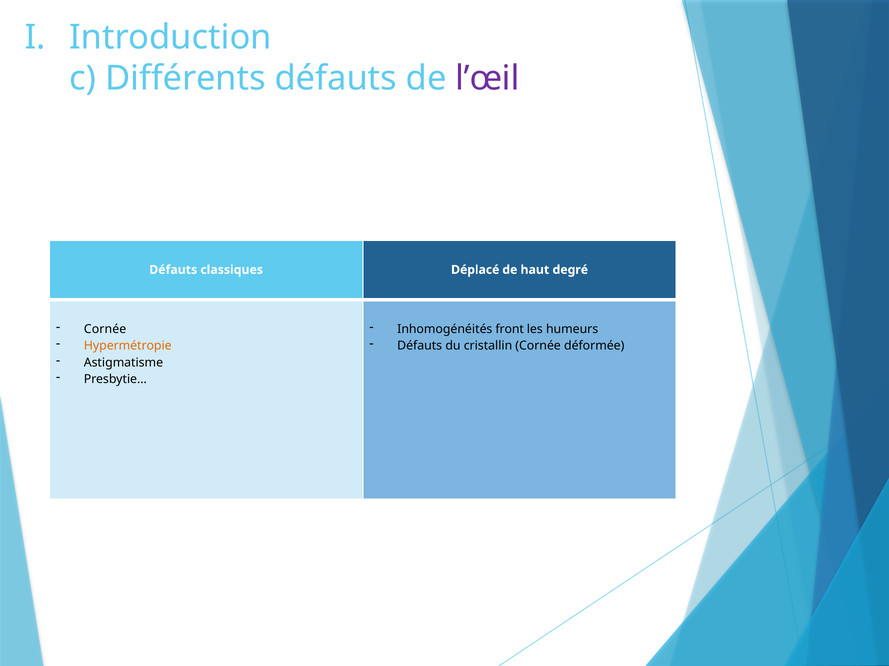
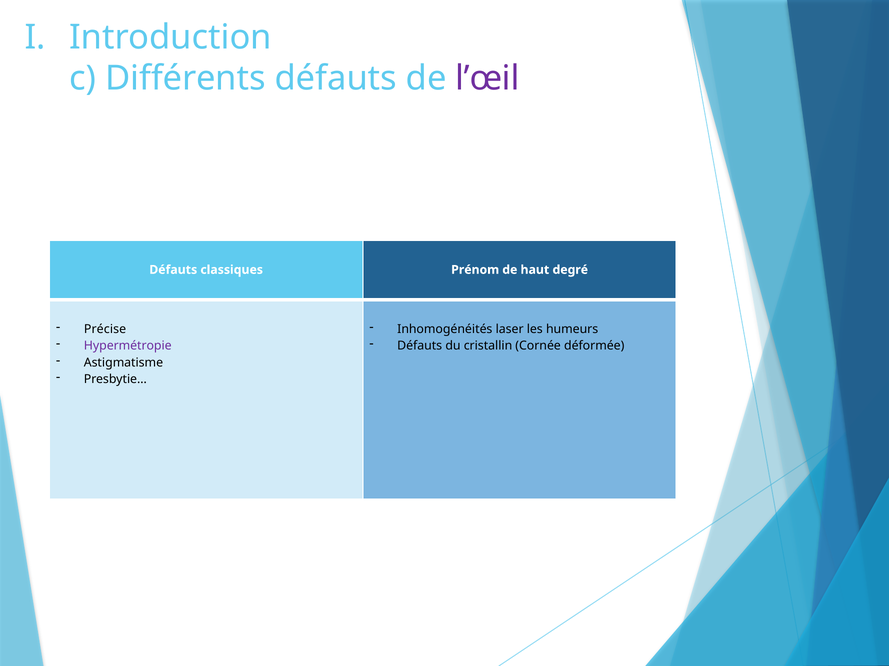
Déplacé: Déplacé -> Prénom
Cornée at (105, 329): Cornée -> Précise
front: front -> laser
Hypermétropie colour: orange -> purple
